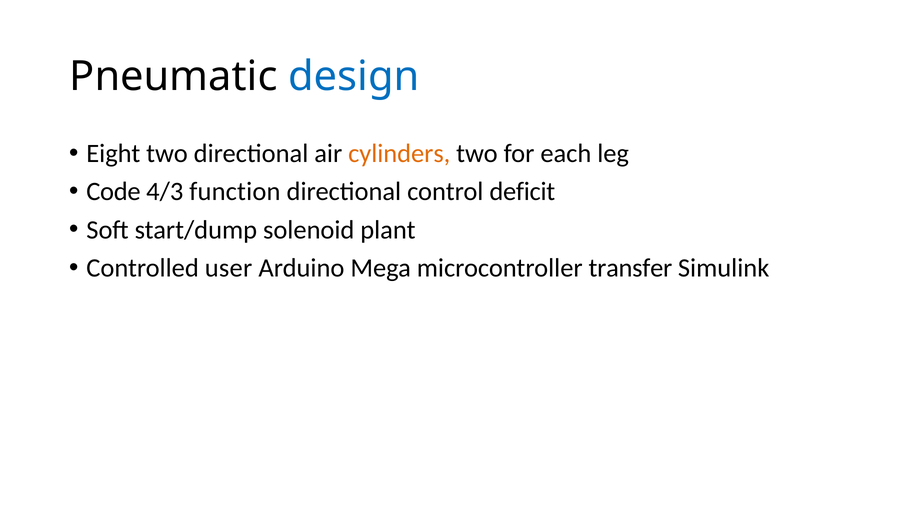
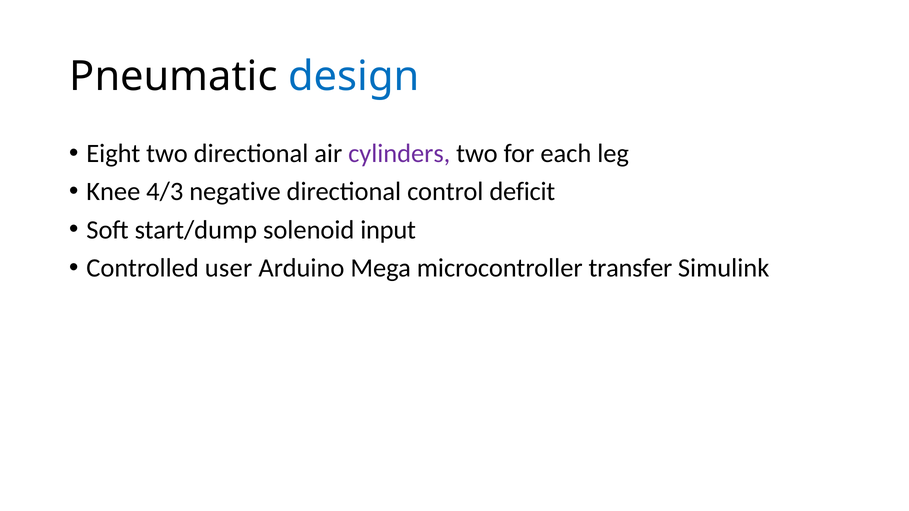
cylinders colour: orange -> purple
Code: Code -> Knee
function: function -> negative
plant: plant -> input
